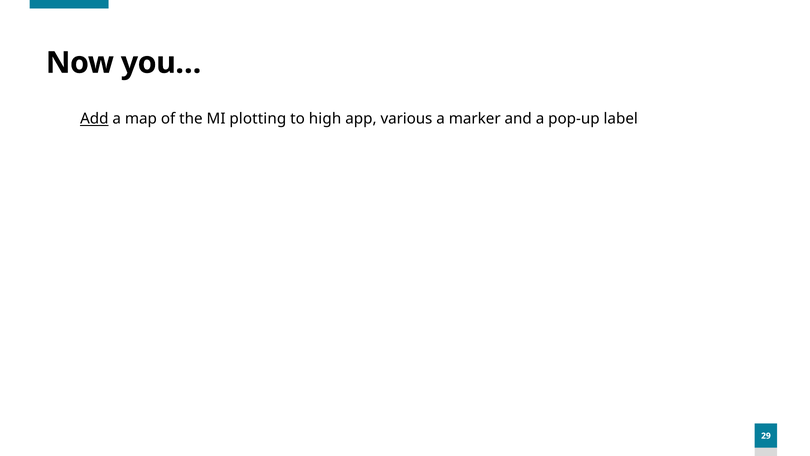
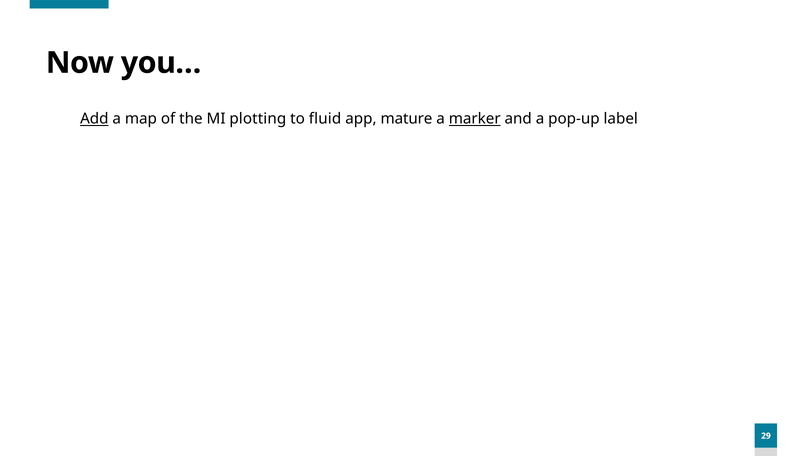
high: high -> fluid
various: various -> mature
marker underline: none -> present
